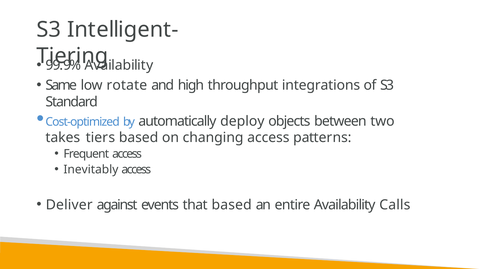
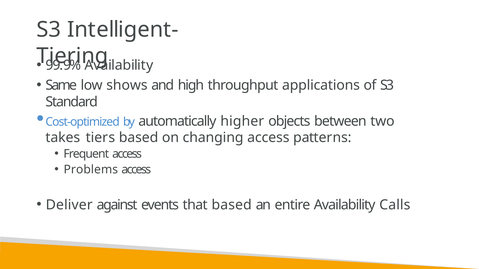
rotate: rotate -> shows
integrations: integrations -> applications
deploy: deploy -> higher
Inevitably: Inevitably -> Problems
